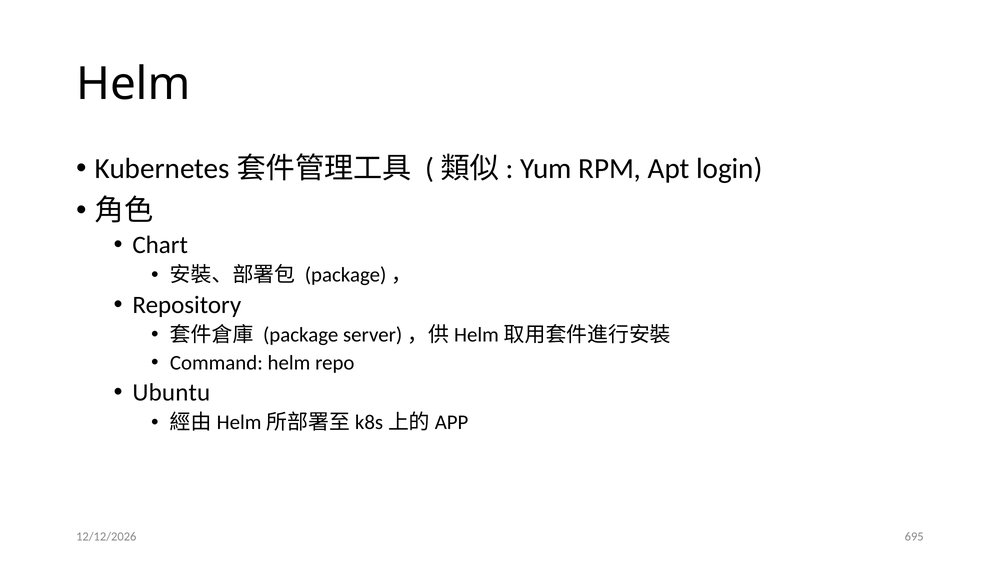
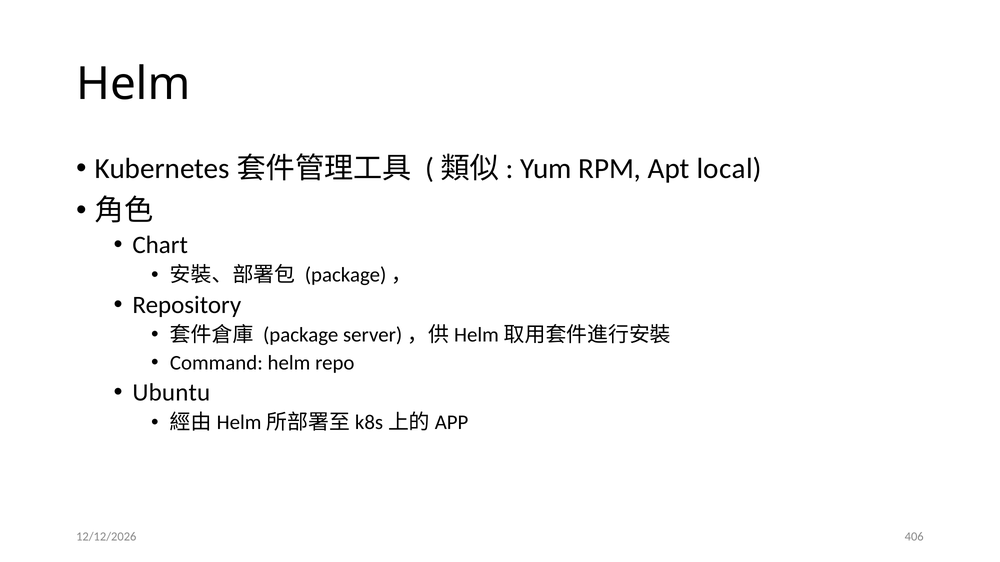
login: login -> local
695: 695 -> 406
